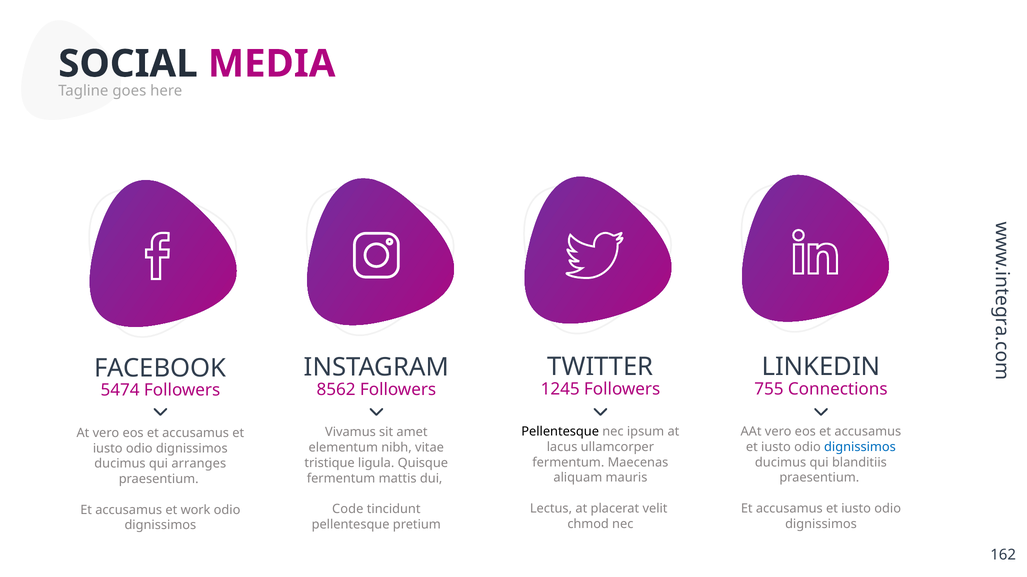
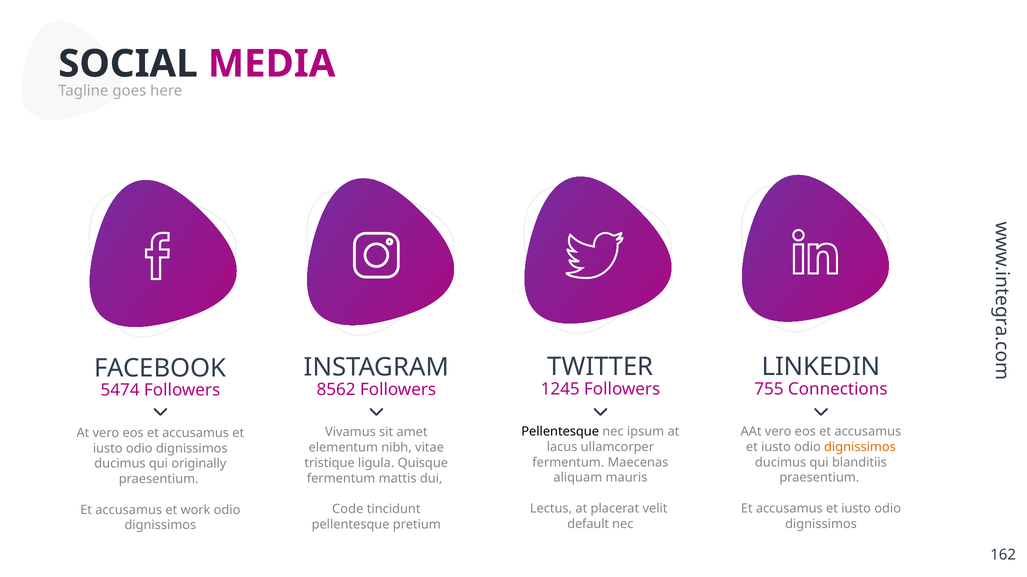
dignissimos at (860, 448) colour: blue -> orange
arranges: arranges -> originally
chmod: chmod -> default
